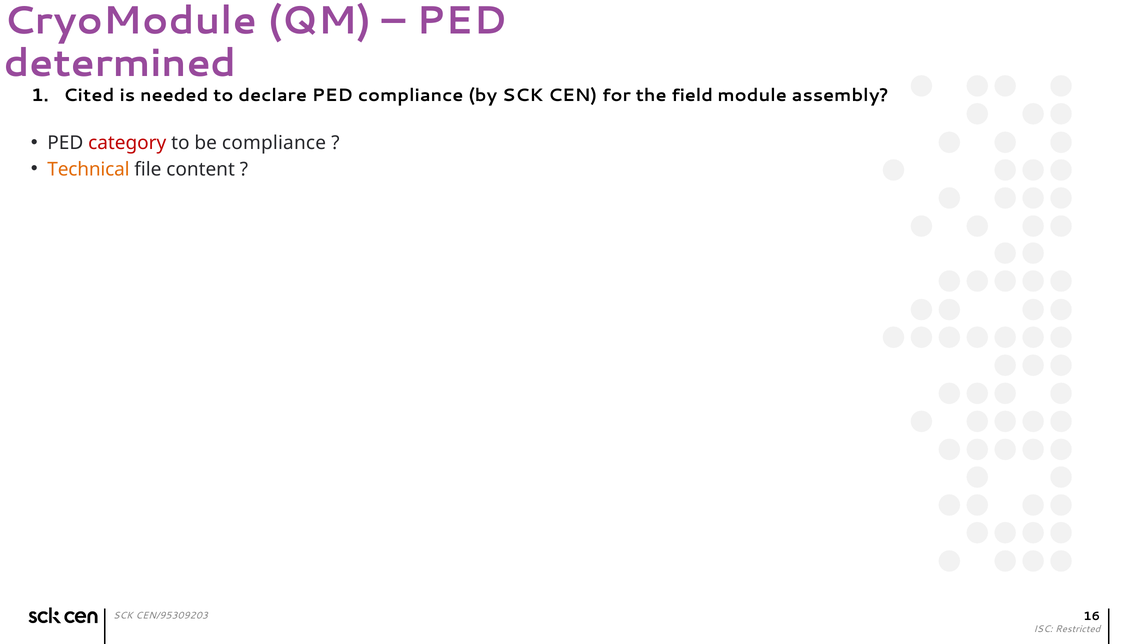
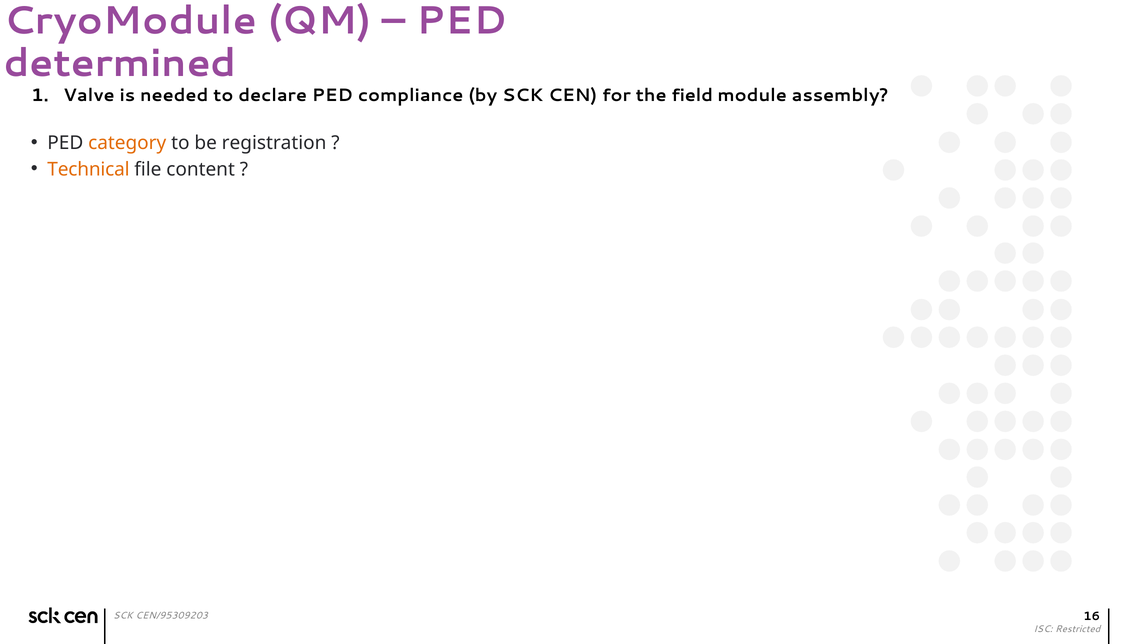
Cited: Cited -> Valve
category colour: red -> orange
be compliance: compliance -> registration
